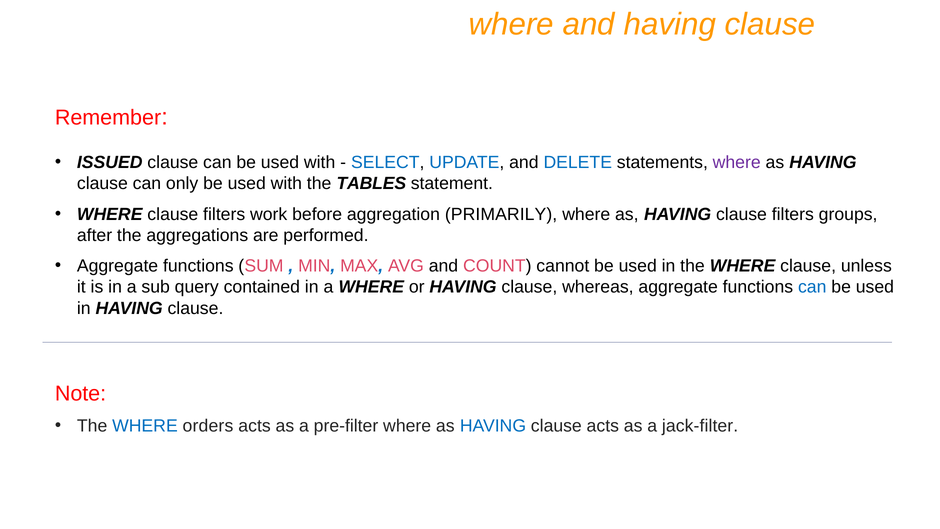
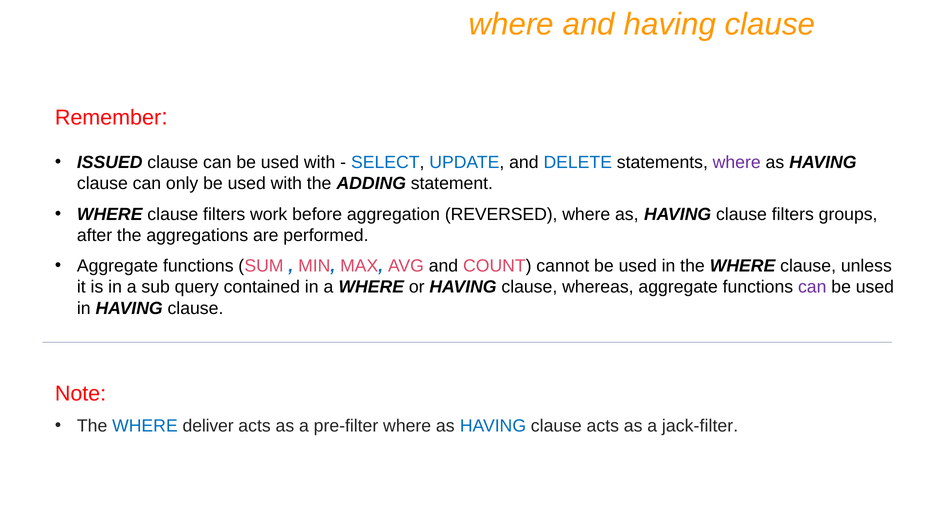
TABLES: TABLES -> ADDING
PRIMARILY: PRIMARILY -> REVERSED
can at (812, 287) colour: blue -> purple
orders: orders -> deliver
